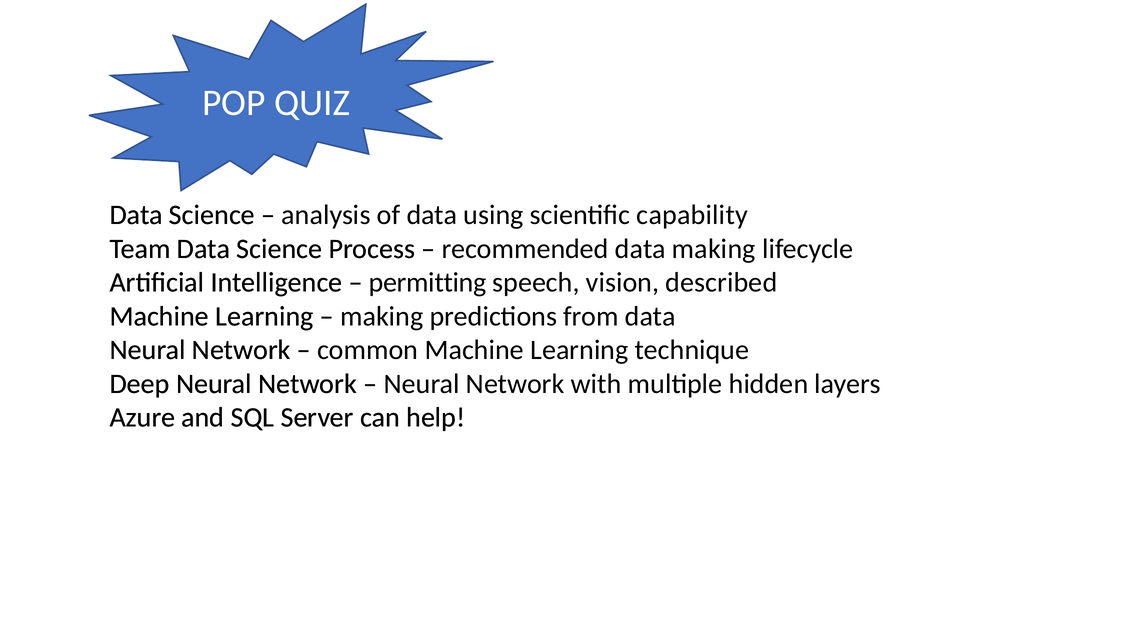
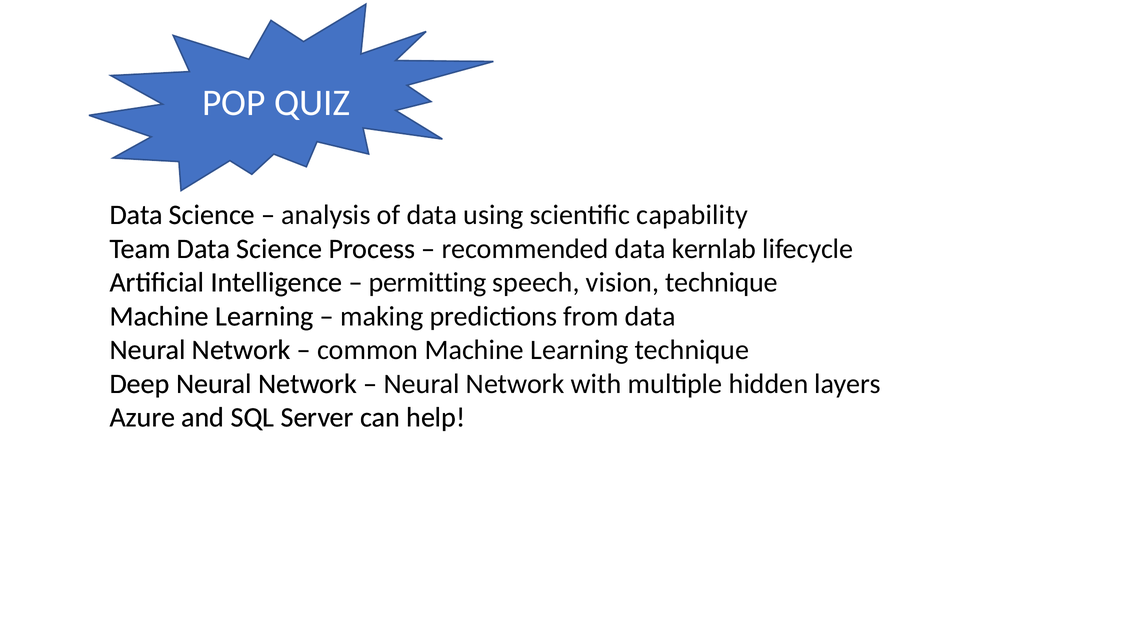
data making: making -> kernlab
vision described: described -> technique
